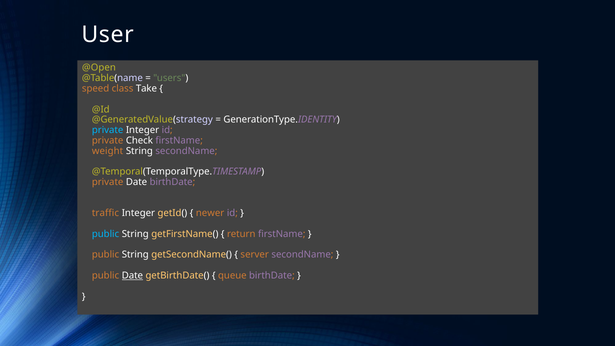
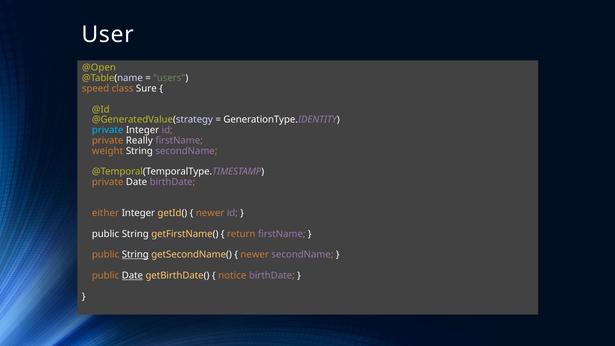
Take: Take -> Sure
Check: Check -> Really
traffic: traffic -> either
public at (106, 234) colour: light blue -> white
String at (135, 255) underline: none -> present
server at (255, 255): server -> newer
queue: queue -> notice
